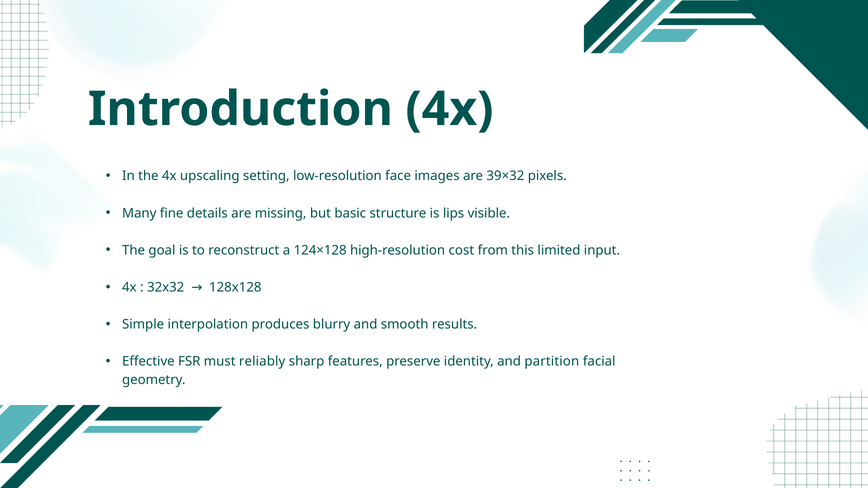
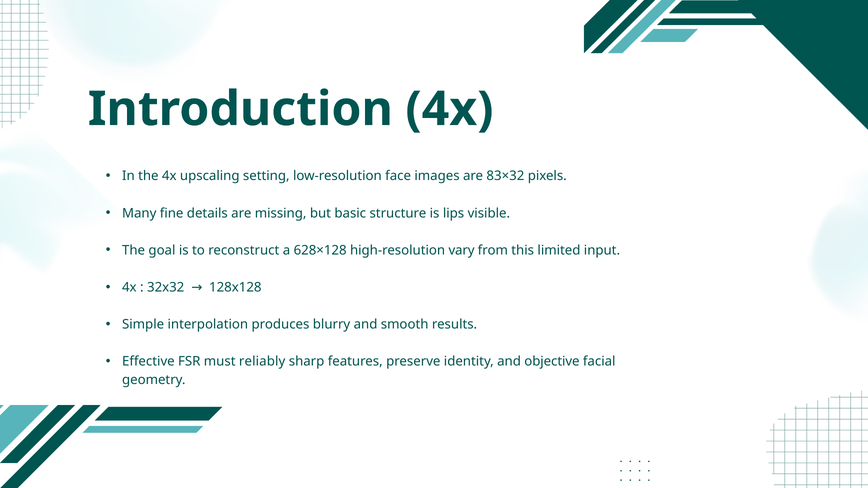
39×32: 39×32 -> 83×32
124×128: 124×128 -> 628×128
cost: cost -> vary
partition: partition -> objective
